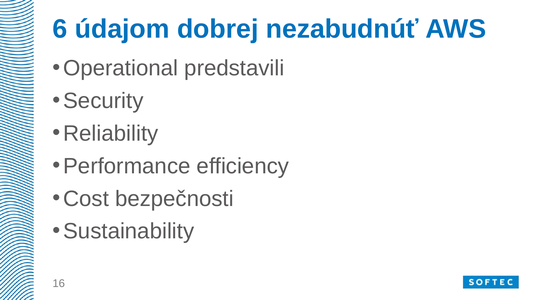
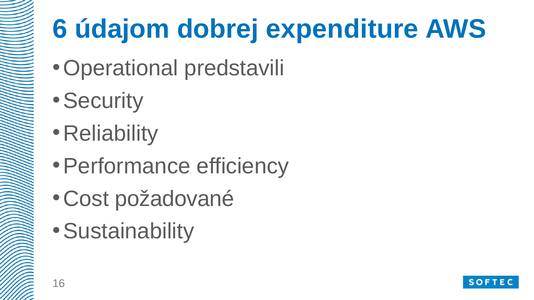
nezabudnúť: nezabudnúť -> expenditure
bezpečnosti: bezpečnosti -> požadované
